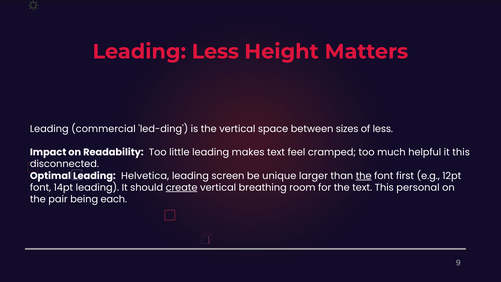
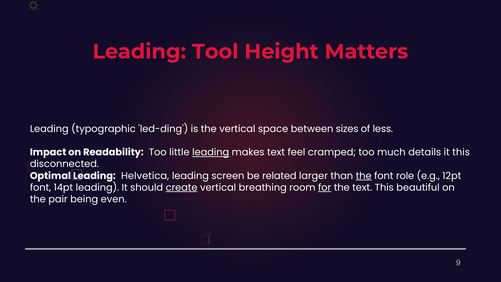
Leading Less: Less -> Tool
commercial: commercial -> typographic
leading at (211, 152) underline: none -> present
helpful: helpful -> details
unique: unique -> related
first: first -> role
for underline: none -> present
personal: personal -> beautiful
each: each -> even
